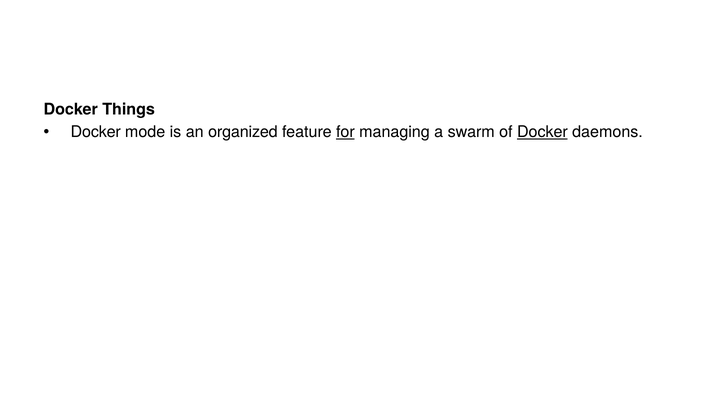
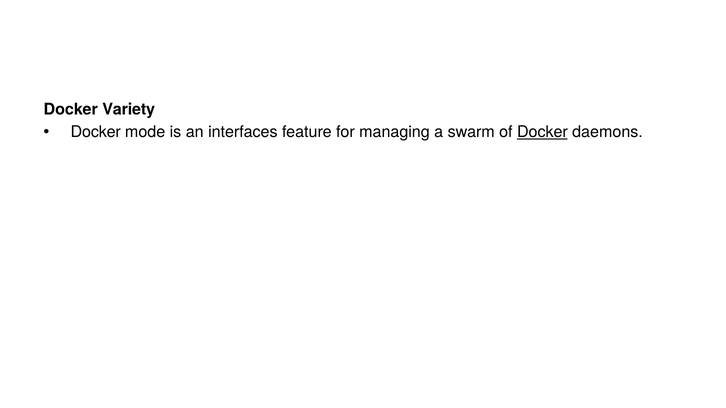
Things: Things -> Variety
organized: organized -> interfaces
for underline: present -> none
